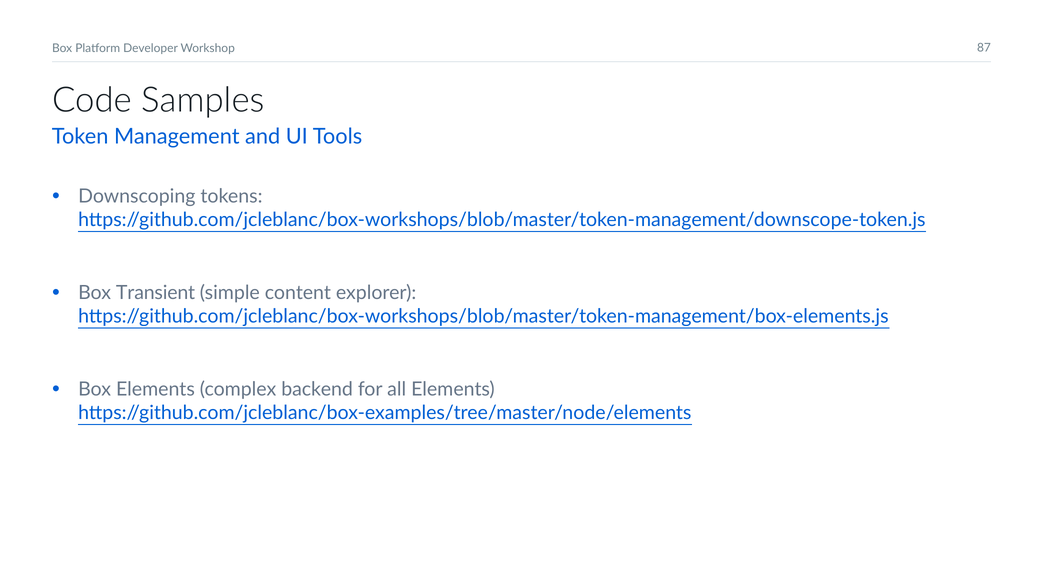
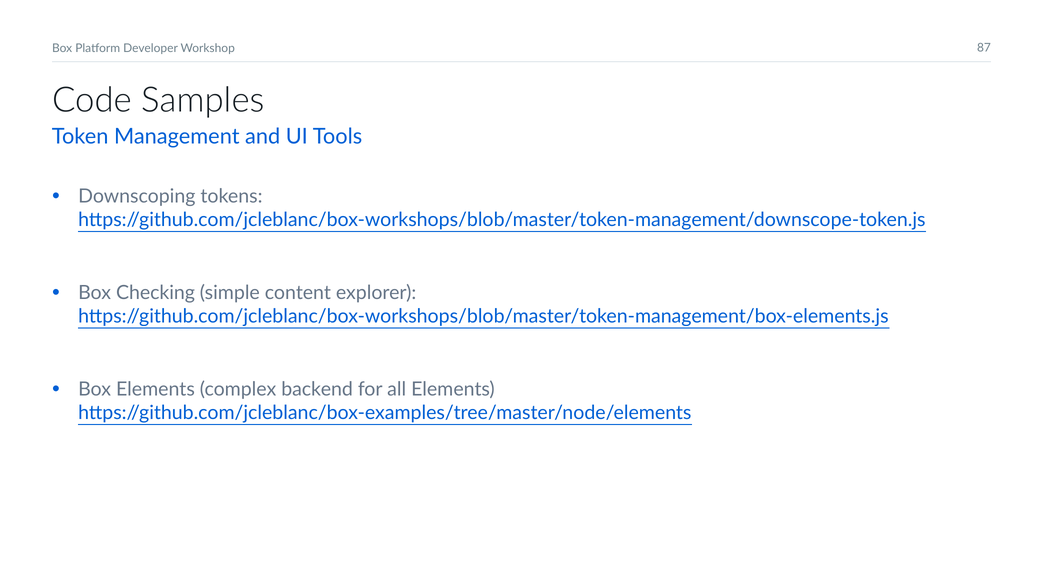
Transient: Transient -> Checking
